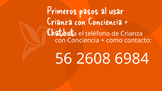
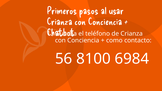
2608: 2608 -> 8100
